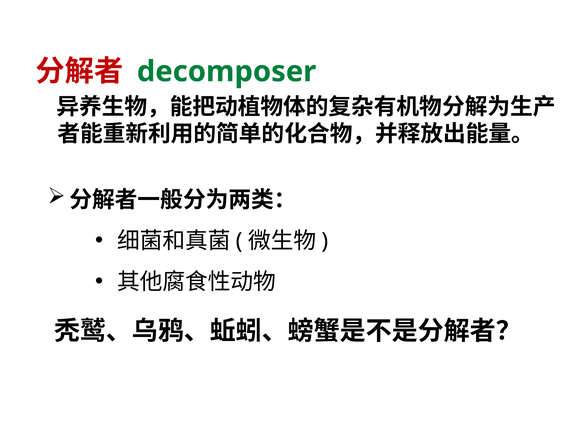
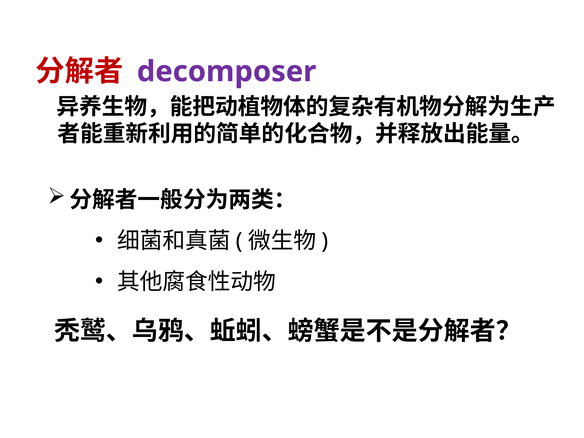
decomposer colour: green -> purple
